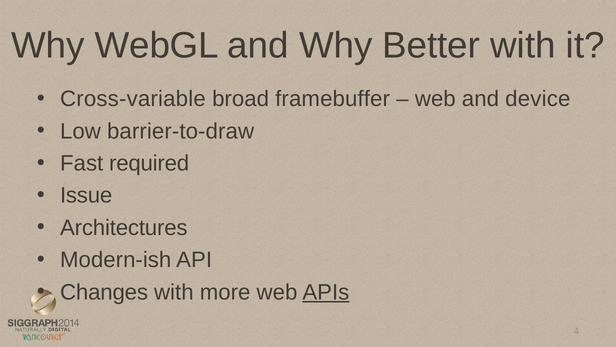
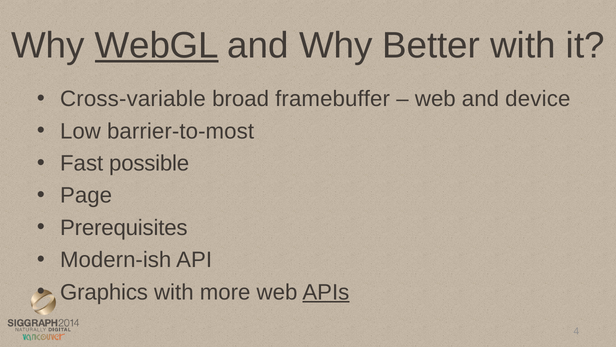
WebGL underline: none -> present
barrier-to-draw: barrier-to-draw -> barrier-to-most
required: required -> possible
Issue: Issue -> Page
Architectures: Architectures -> Prerequisites
Changes: Changes -> Graphics
